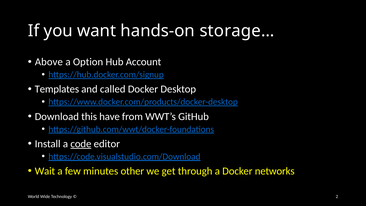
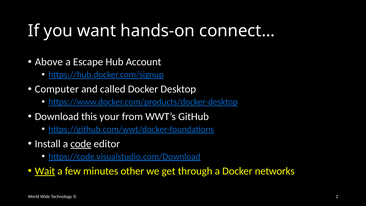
storage…: storage… -> connect…
Option: Option -> Escape
Templates: Templates -> Computer
have: have -> your
Wait underline: none -> present
